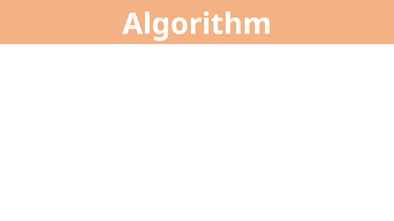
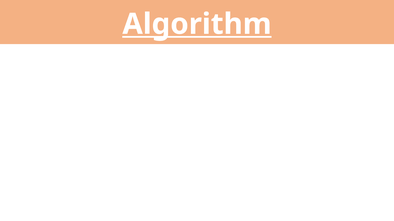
Algorithm underline: none -> present
